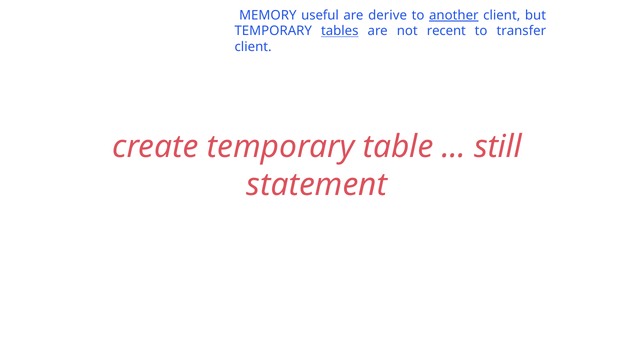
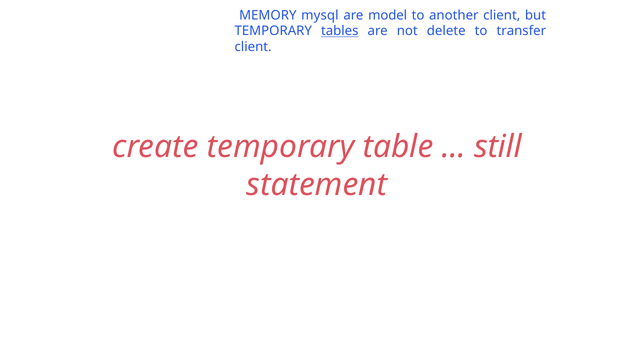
useful: useful -> mysql
derive: derive -> model
another underline: present -> none
recent: recent -> delete
